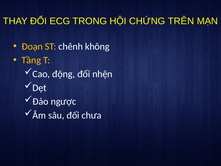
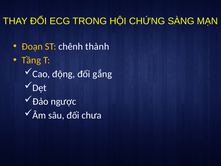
TRÊN: TRÊN -> SÀNG
không: không -> thành
nhện: nhện -> gắng
